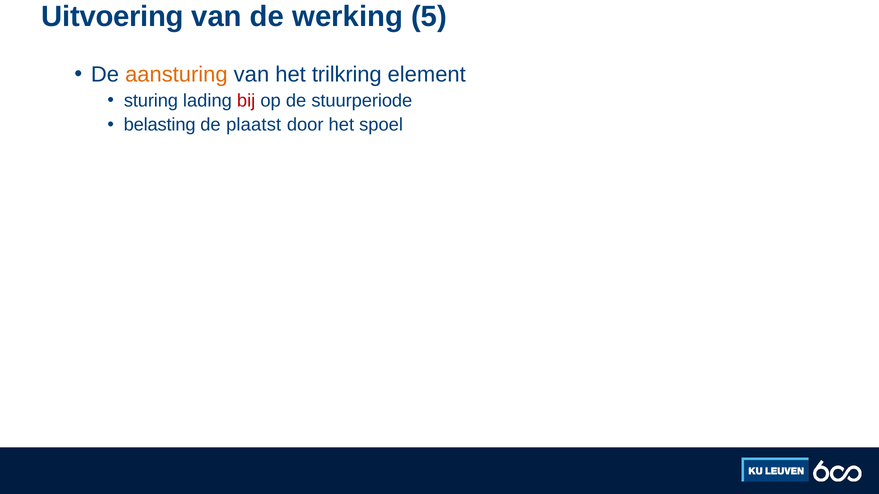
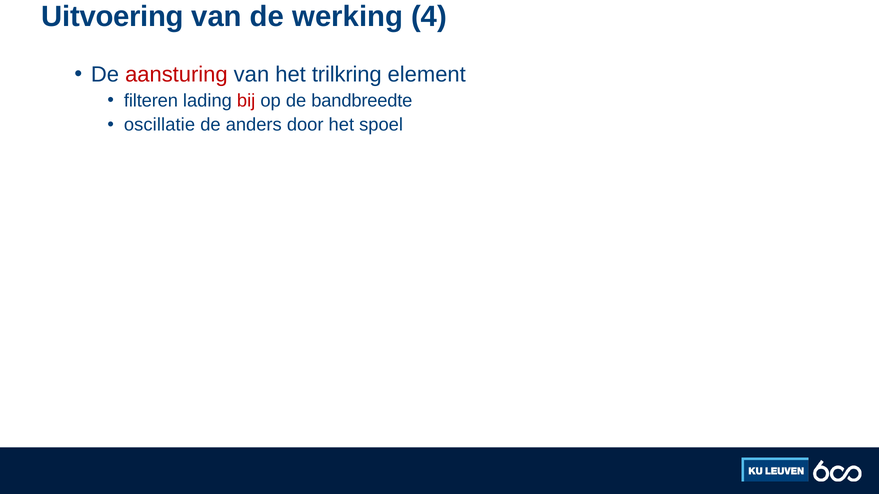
5: 5 -> 4
aansturing colour: orange -> red
sturing: sturing -> filteren
stuurperiode: stuurperiode -> bandbreedte
belasting: belasting -> oscillatie
plaatst: plaatst -> anders
